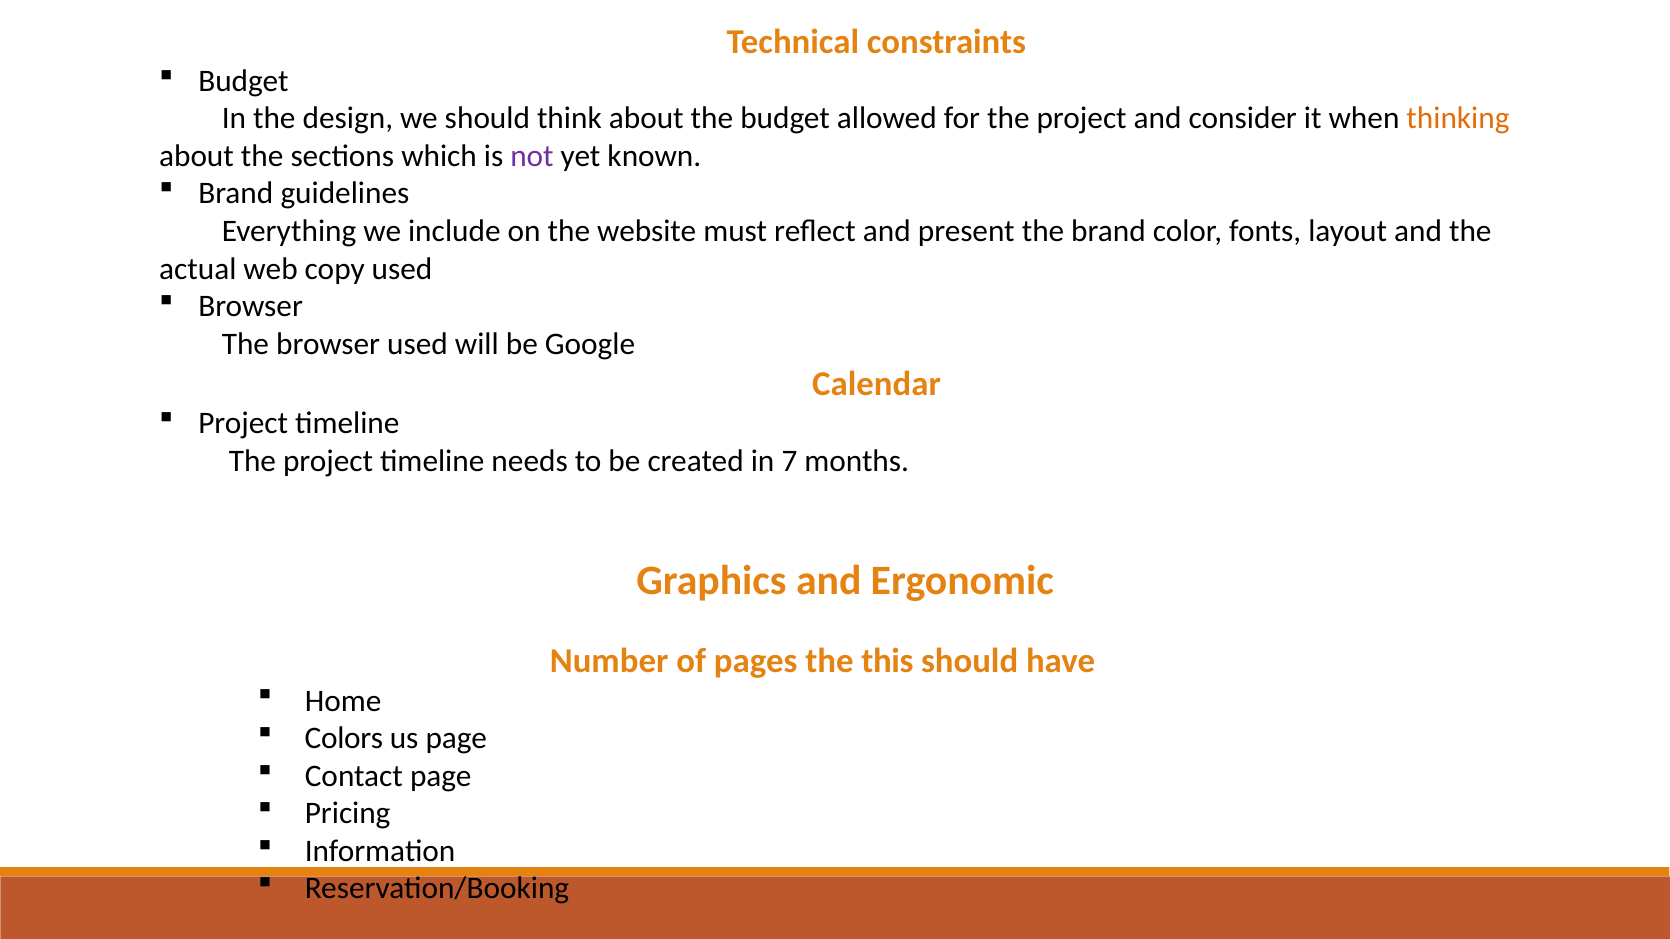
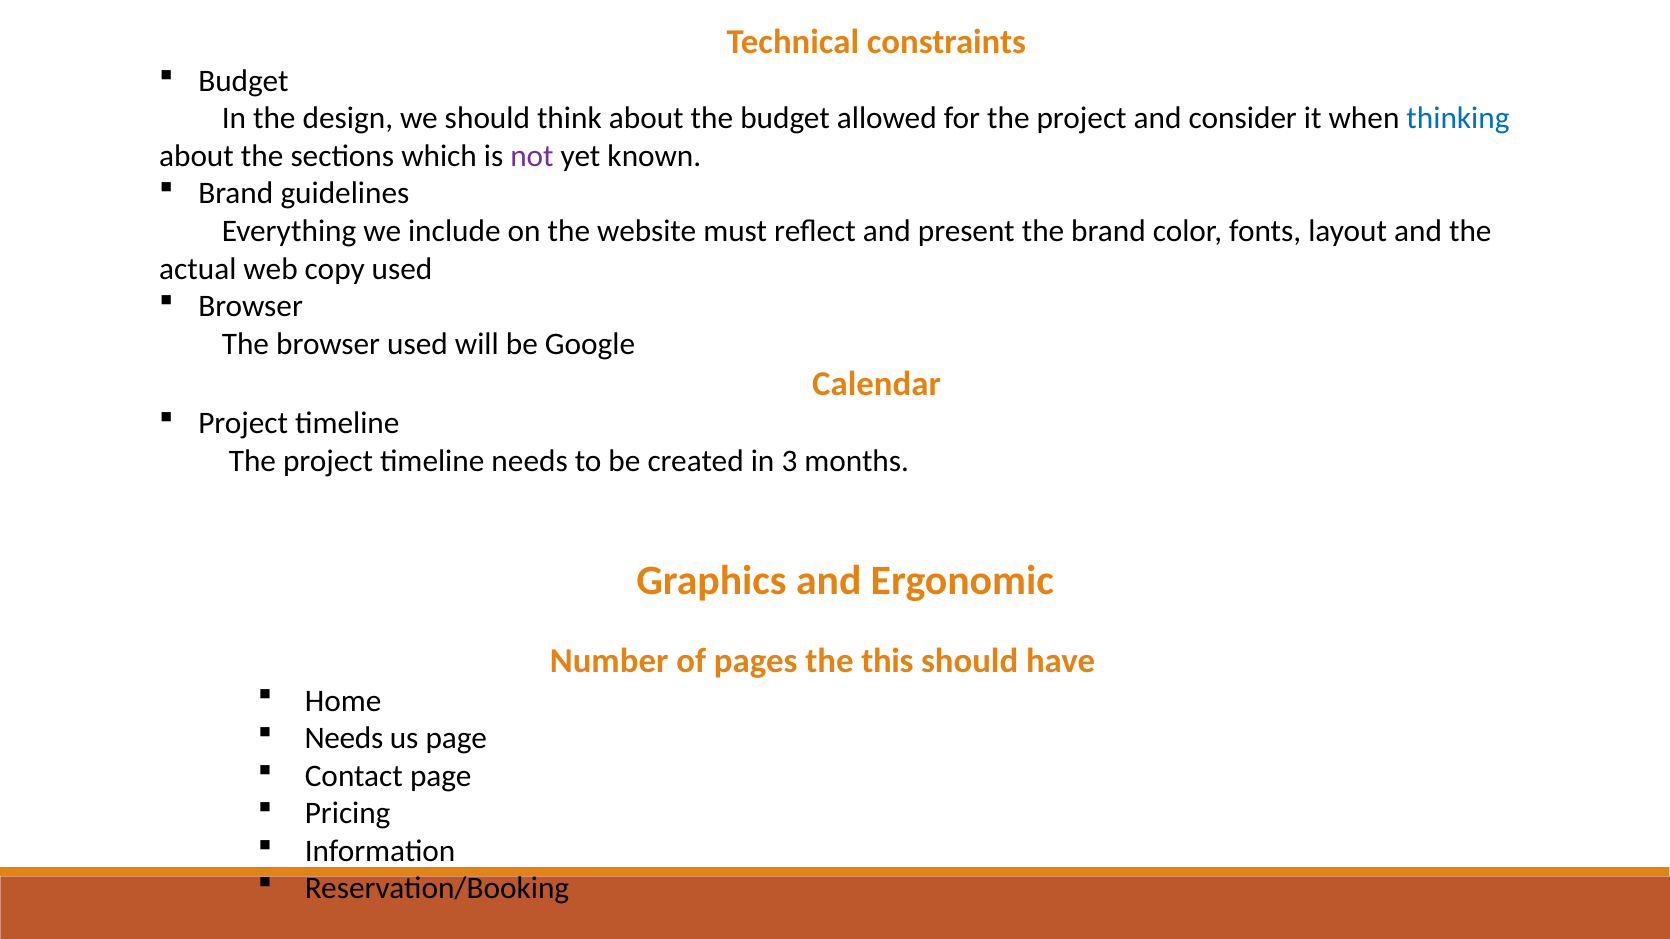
thinking colour: orange -> blue
7: 7 -> 3
Colors at (344, 739): Colors -> Needs
